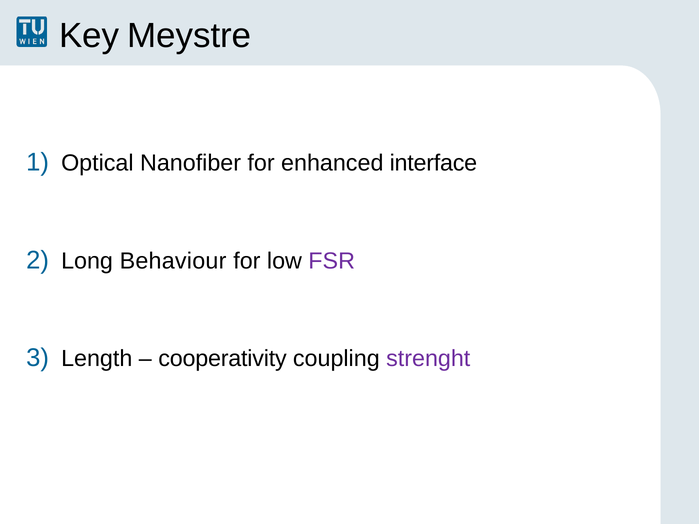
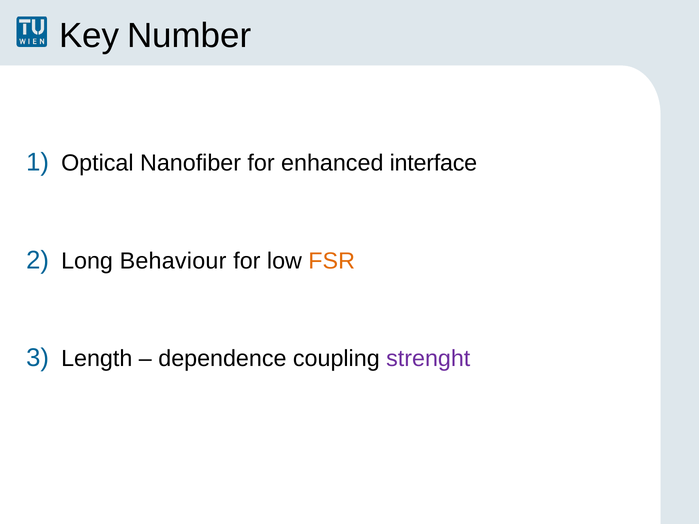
Meystre: Meystre -> Number
FSR colour: purple -> orange
cooperativity: cooperativity -> dependence
